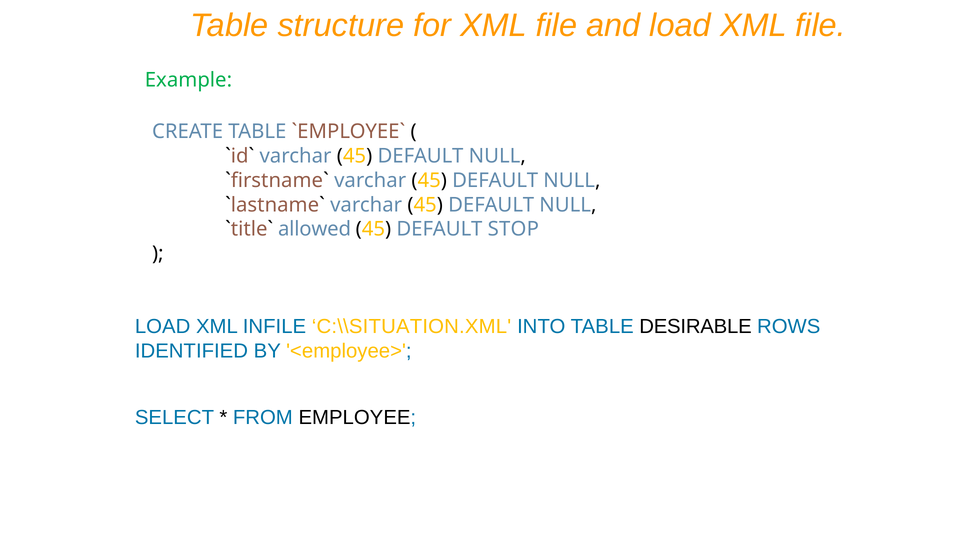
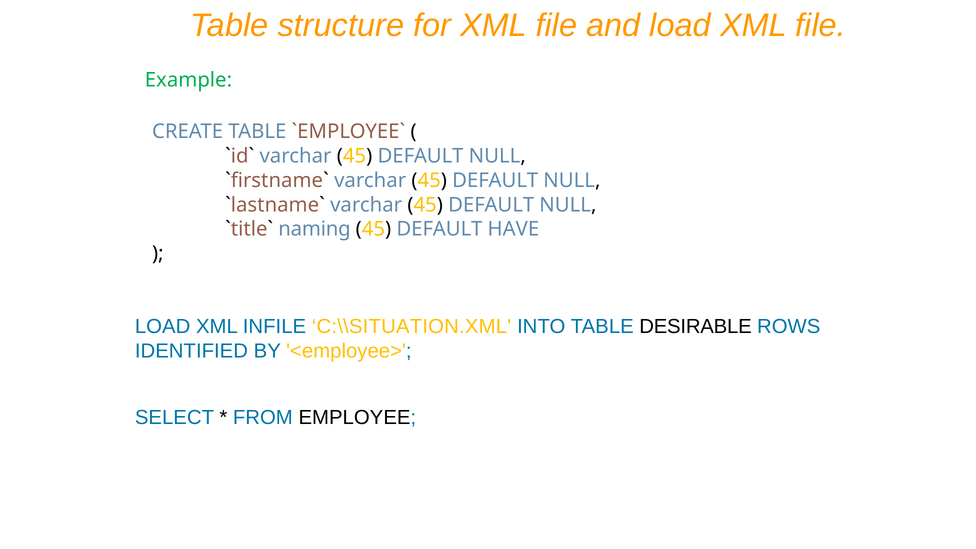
allowed: allowed -> naming
STOP: STOP -> HAVE
